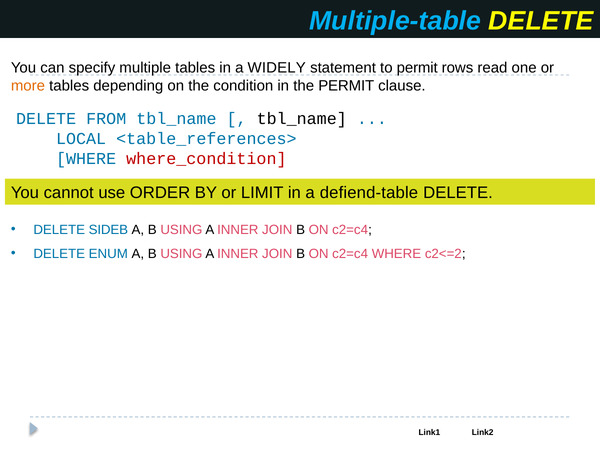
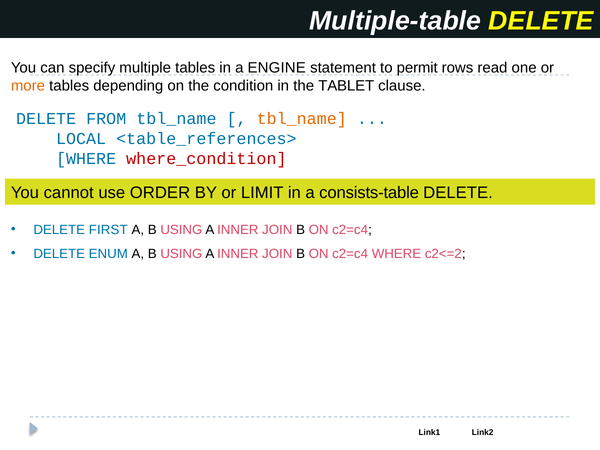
Multiple-table colour: light blue -> white
WIDELY: WIDELY -> ENGINE
the PERMIT: PERMIT -> TABLET
tbl_name at (302, 119) colour: black -> orange
defiend-table: defiend-table -> consists-table
SIDEB: SIDEB -> FIRST
